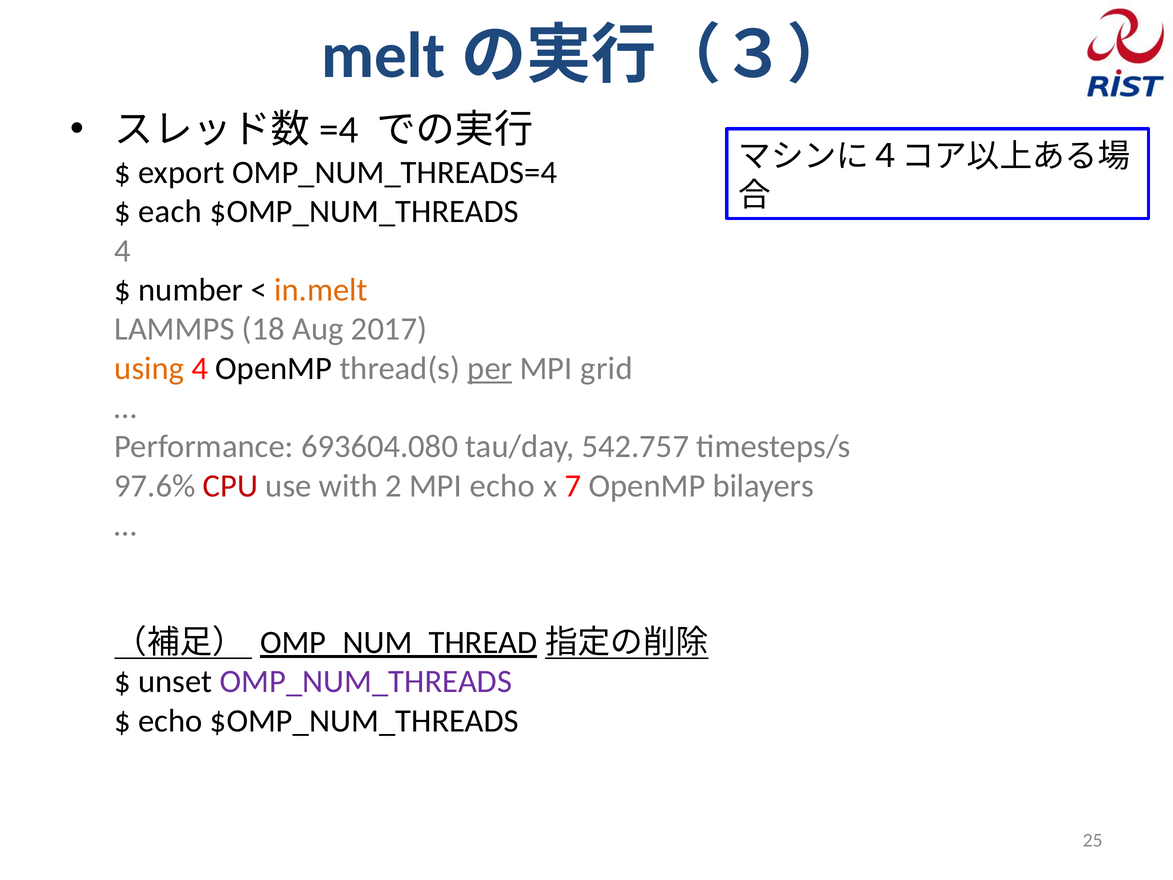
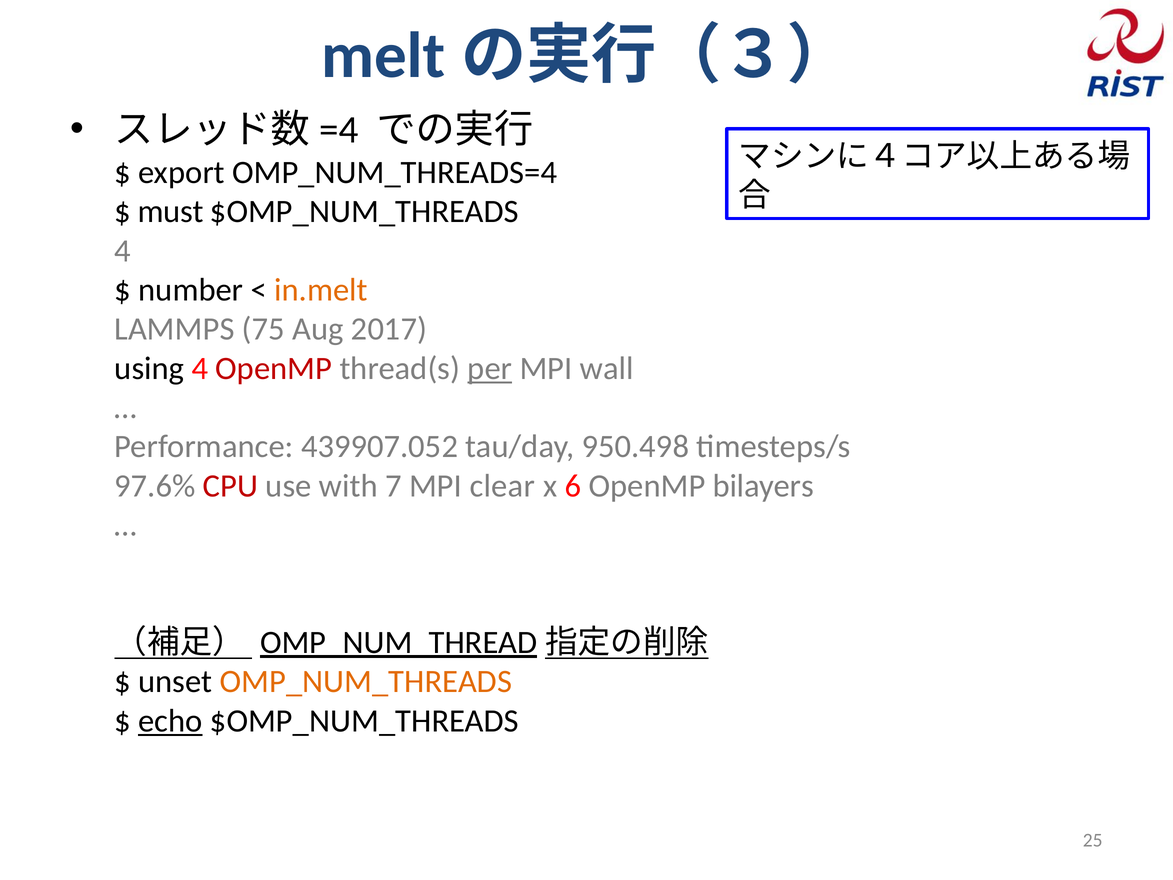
each: each -> must
18: 18 -> 75
using colour: orange -> black
OpenMP at (274, 368) colour: black -> red
grid: grid -> wall
693604.080: 693604.080 -> 439907.052
542.757: 542.757 -> 950.498
2: 2 -> 7
MPI echo: echo -> clear
7: 7 -> 6
OMP_NUM_THREADS colour: purple -> orange
echo at (170, 721) underline: none -> present
